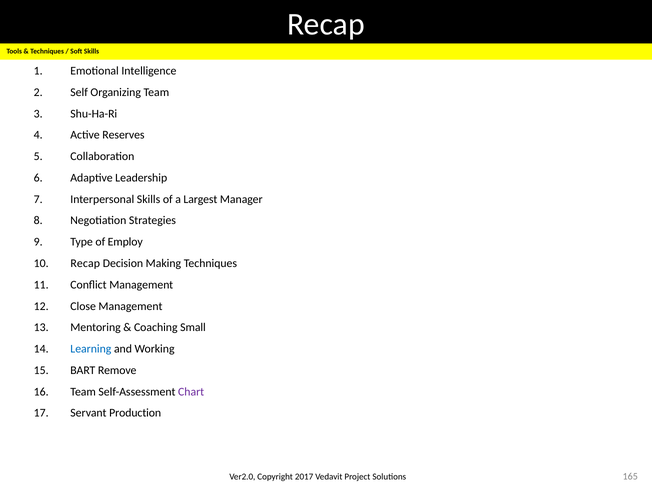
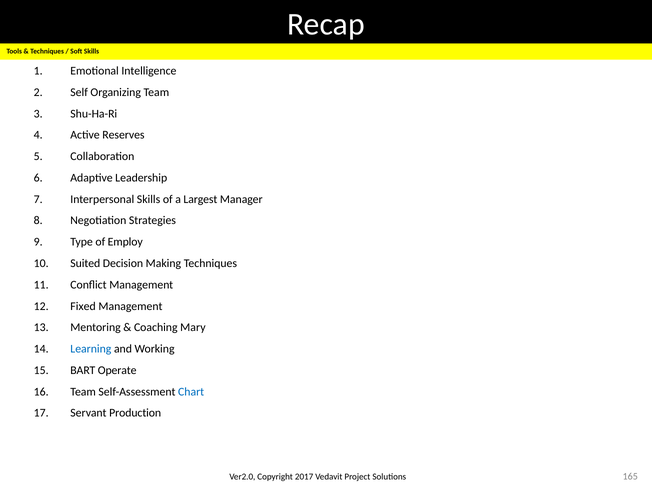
Recap at (85, 263): Recap -> Suited
Close: Close -> Fixed
Small: Small -> Mary
Remove: Remove -> Operate
Chart colour: purple -> blue
